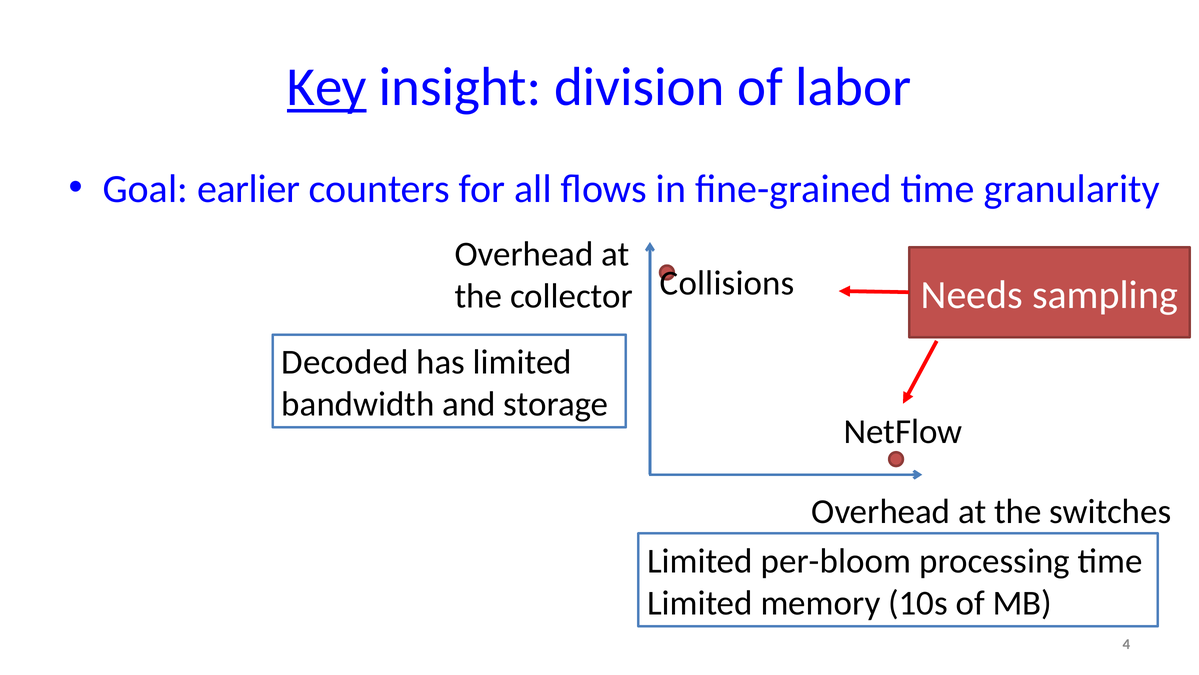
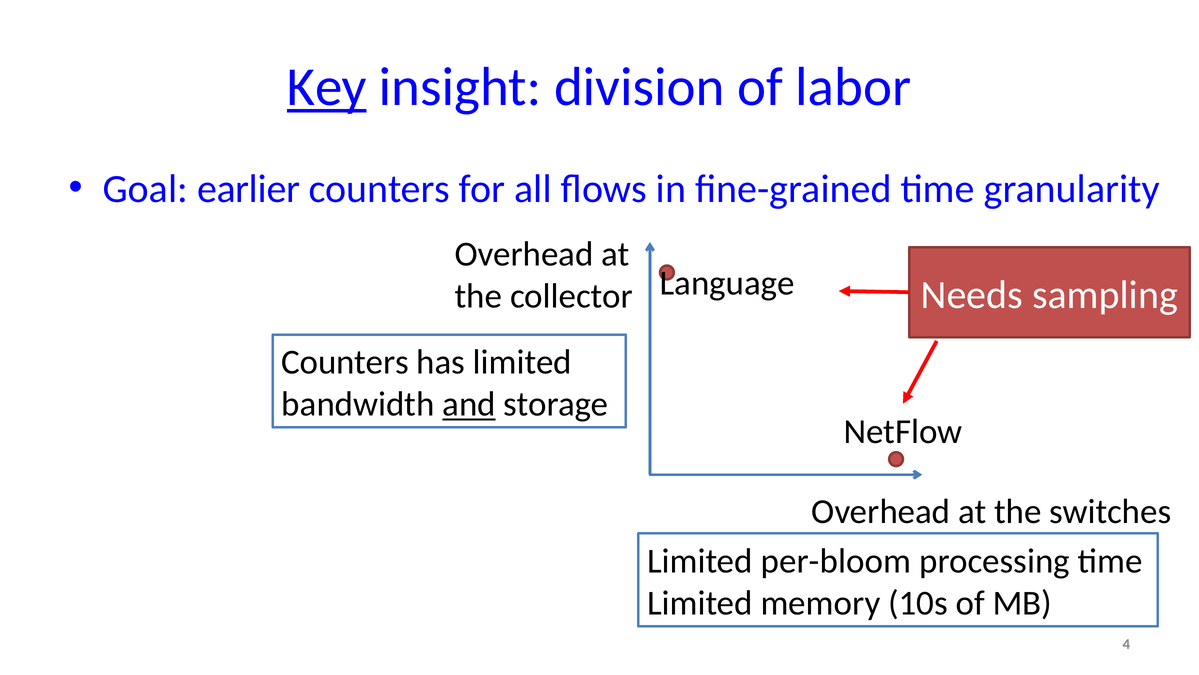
Collisions: Collisions -> Language
Decoded at (345, 362): Decoded -> Counters
and underline: none -> present
